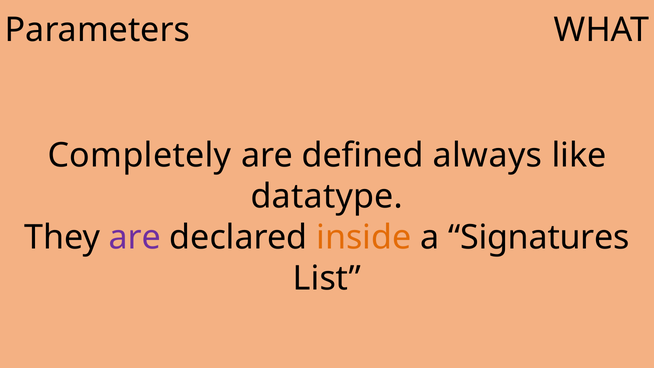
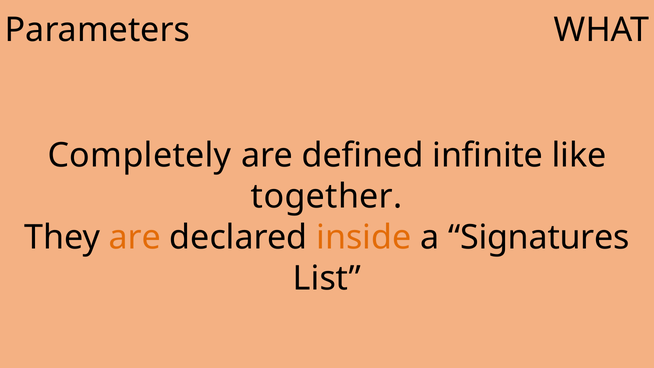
always: always -> infinite
datatype: datatype -> together
are at (135, 237) colour: purple -> orange
